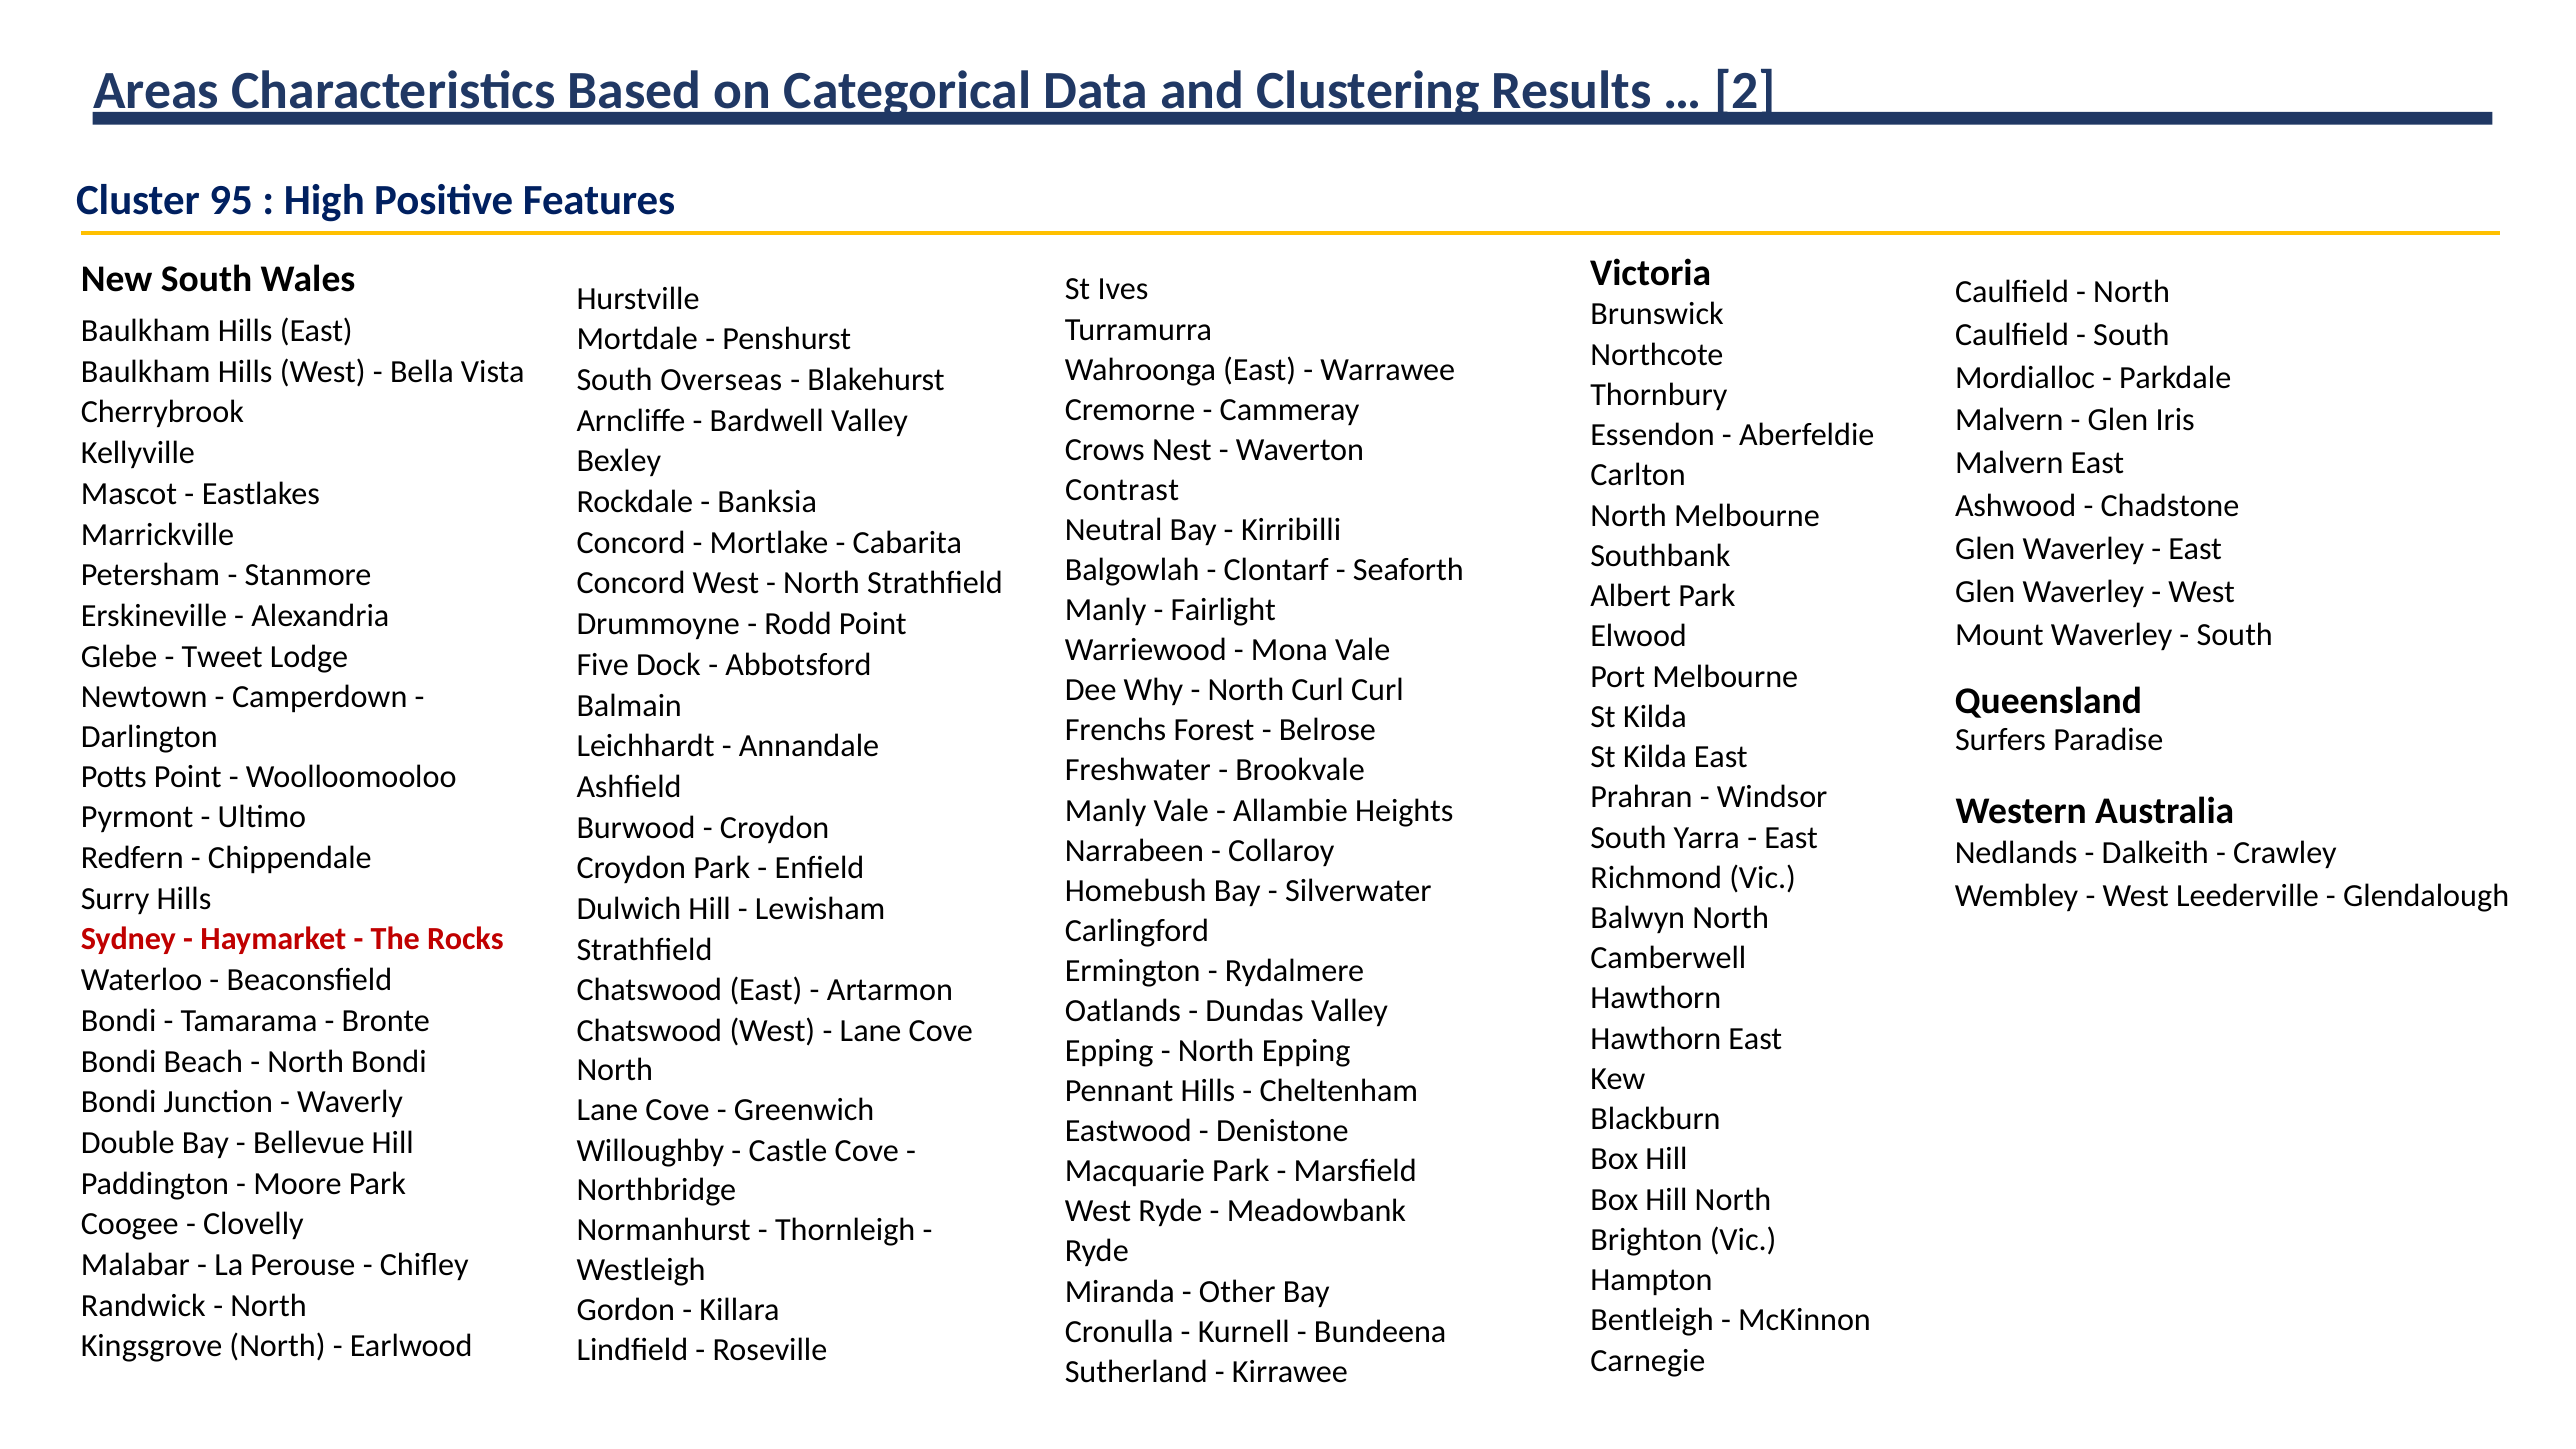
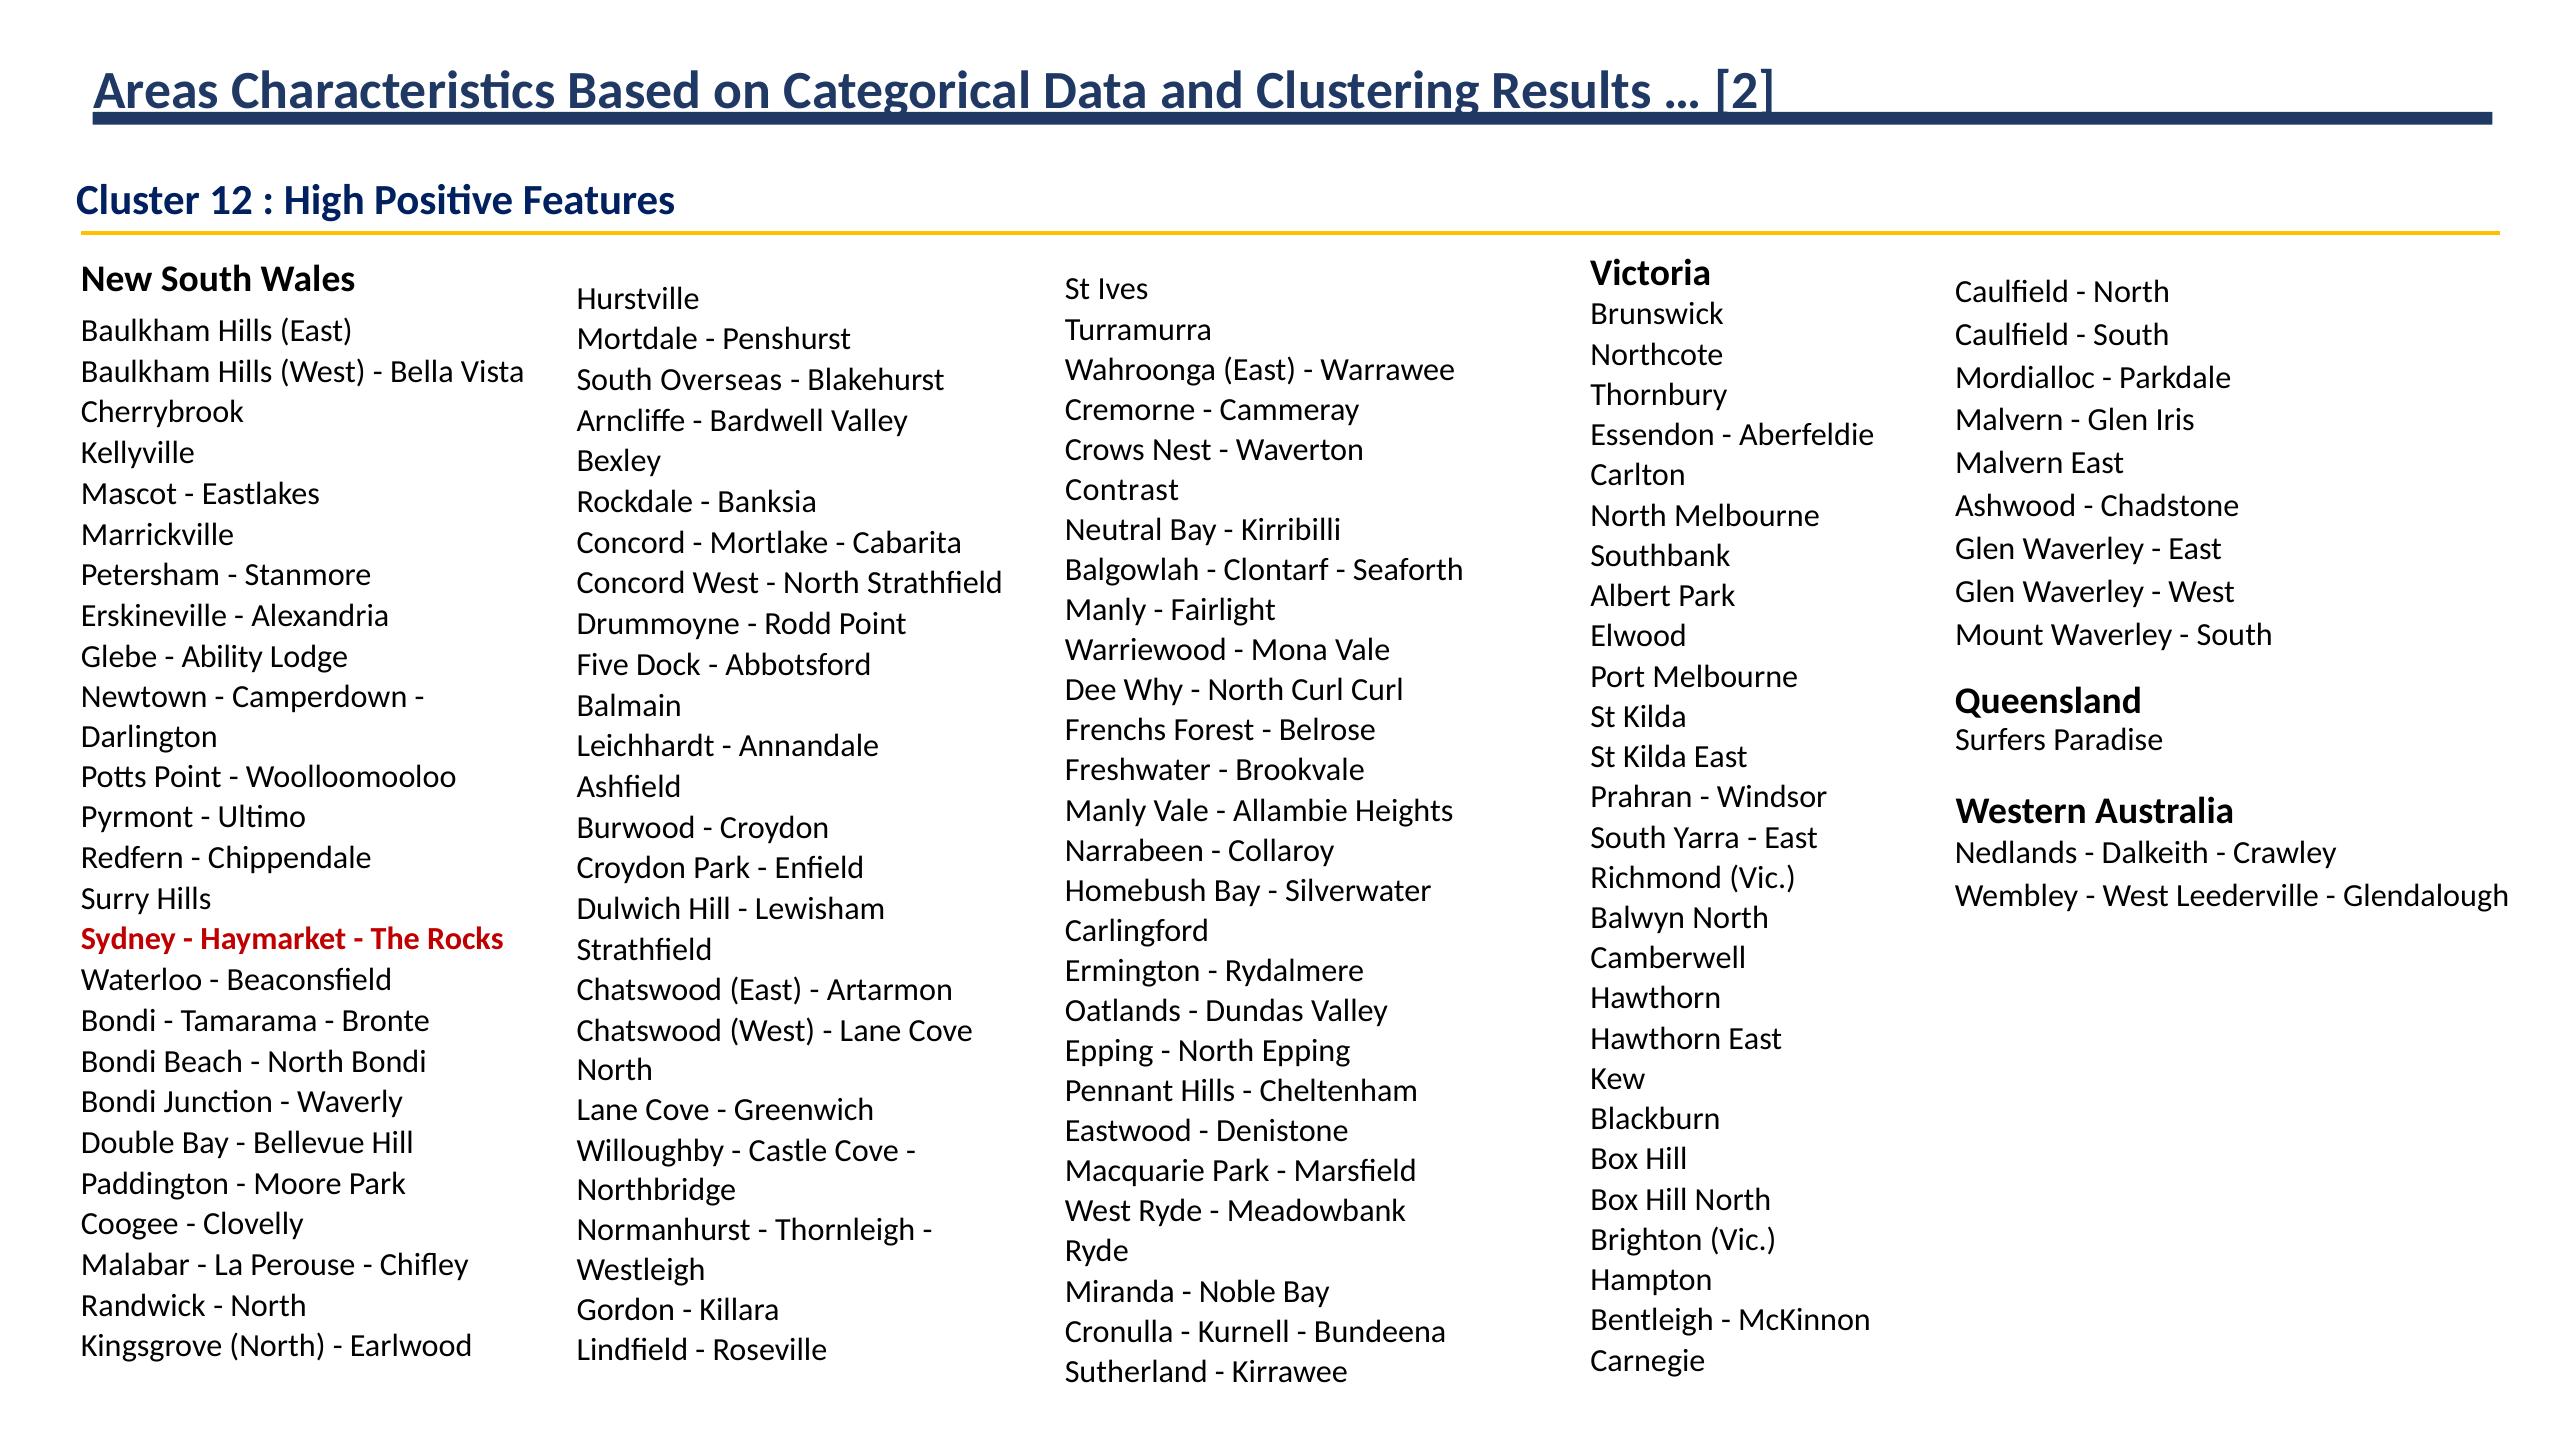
95: 95 -> 12
Tweet: Tweet -> Ability
Other: Other -> Noble
